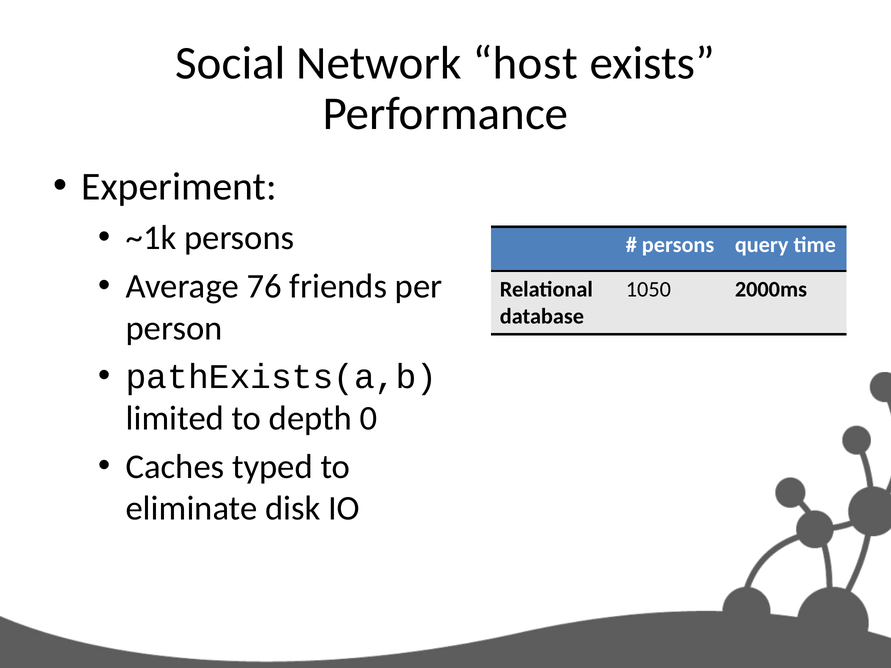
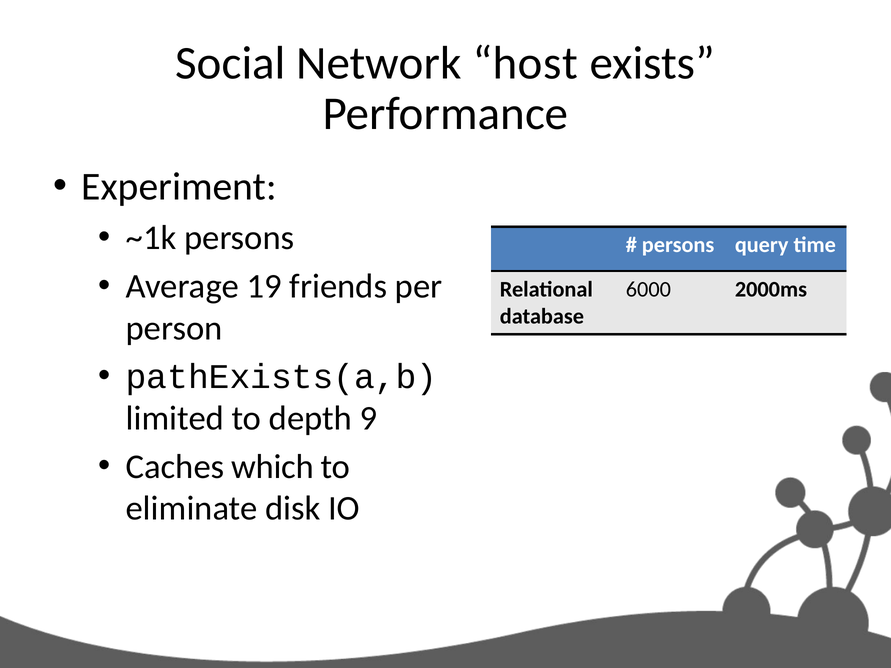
76: 76 -> 19
1050: 1050 -> 6000
0: 0 -> 9
typed: typed -> which
